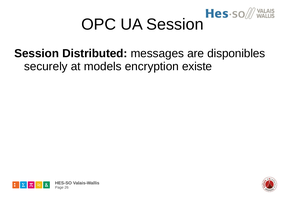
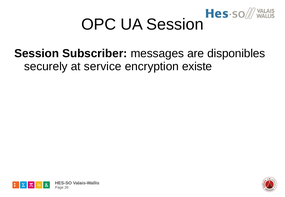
Distributed: Distributed -> Subscriber
models: models -> service
